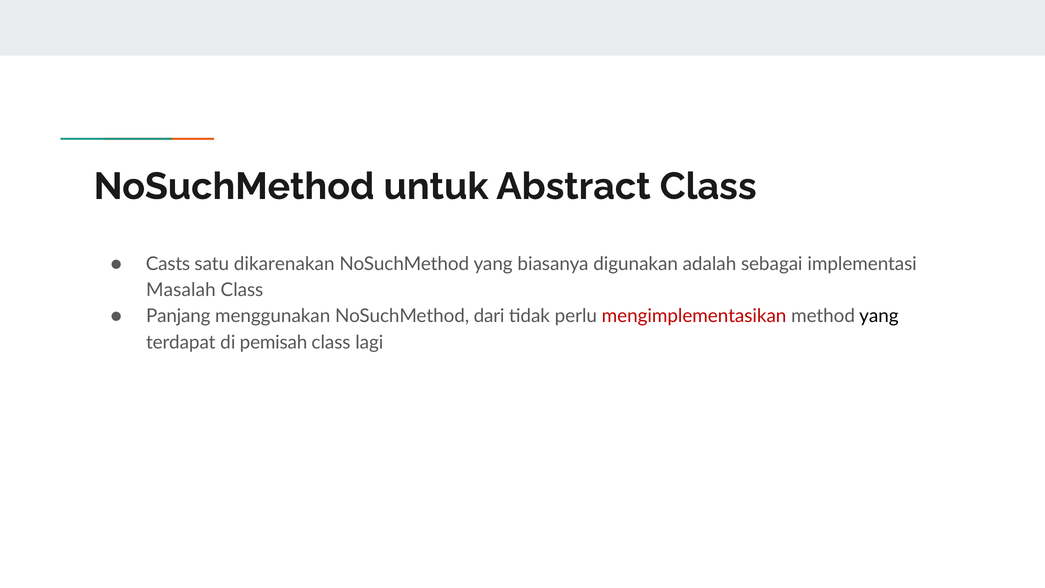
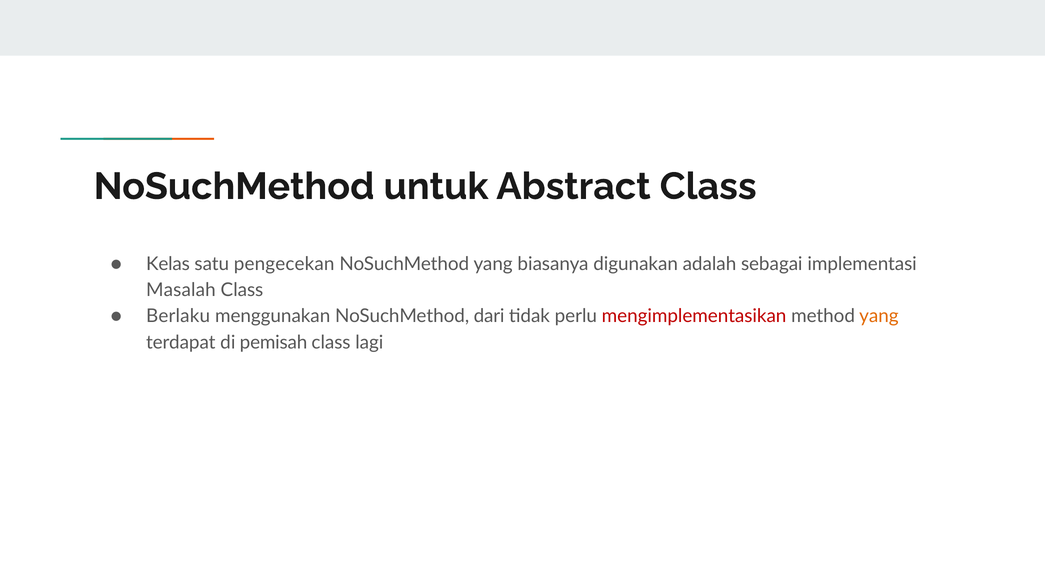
Casts: Casts -> Kelas
dikarenakan: dikarenakan -> pengecekan
Panjang: Panjang -> Berlaku
yang at (879, 316) colour: black -> orange
